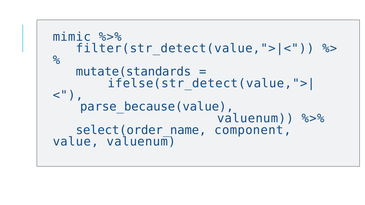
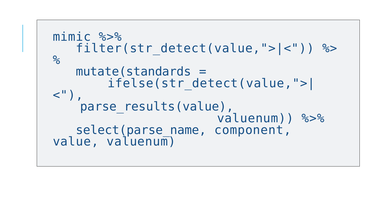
parse_because(value: parse_because(value -> parse_results(value
select(order_name: select(order_name -> select(parse_name
